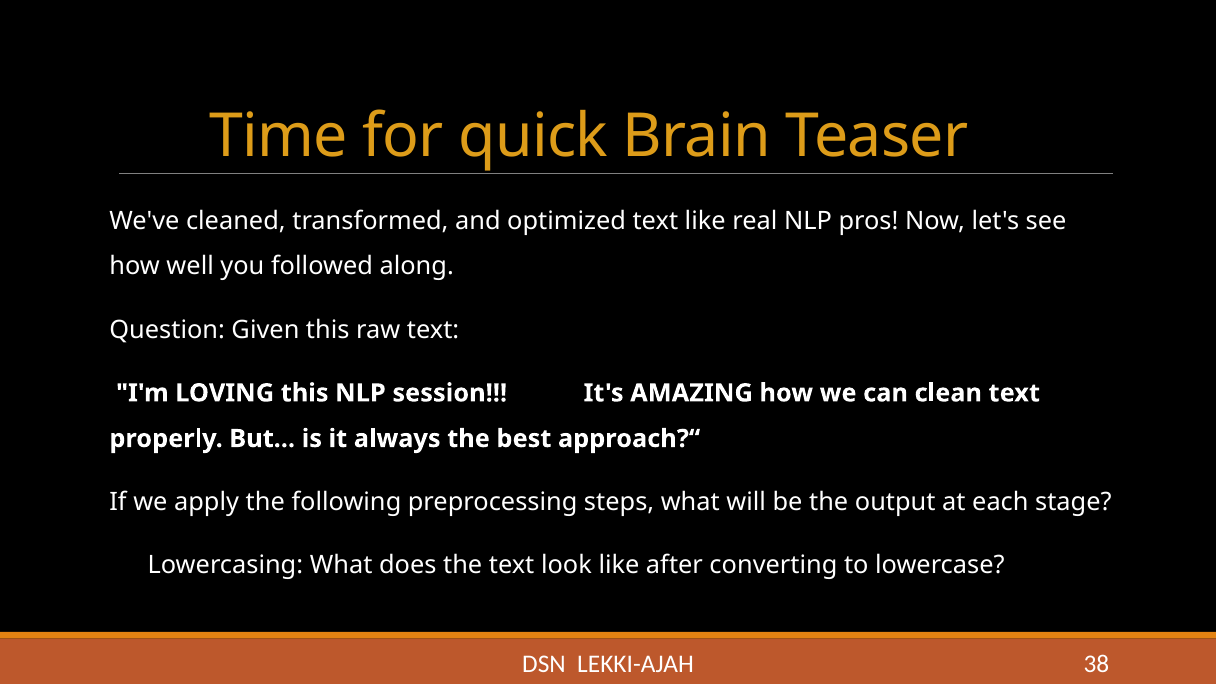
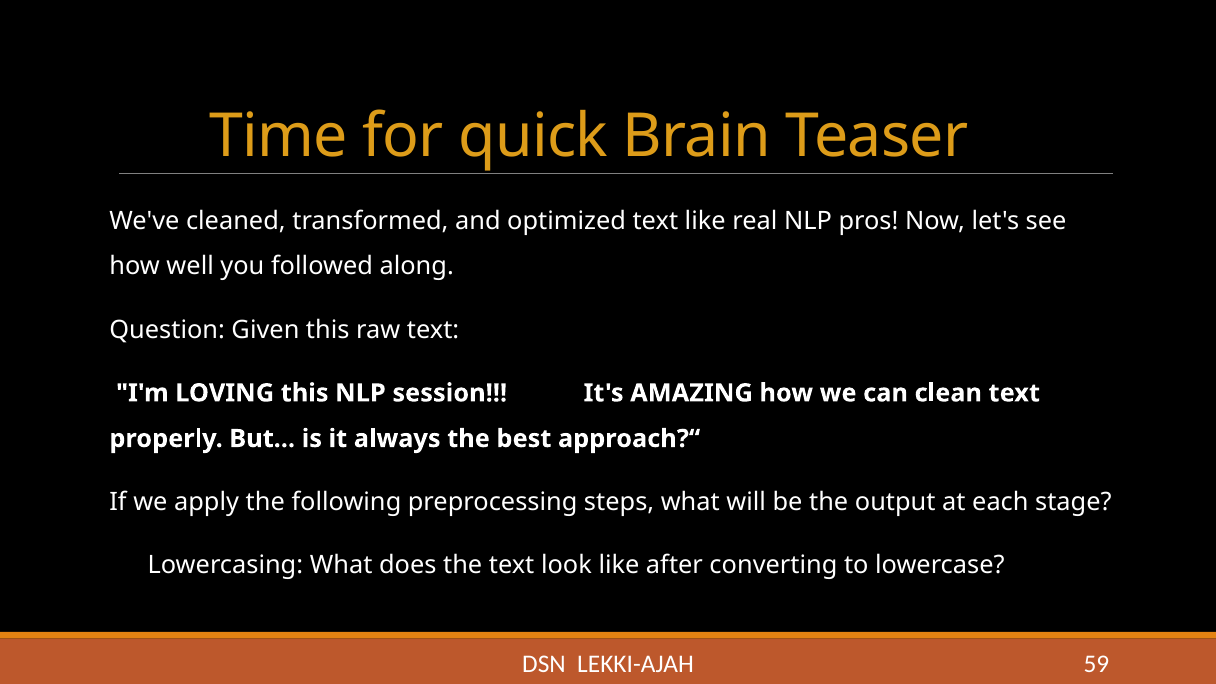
38: 38 -> 59
